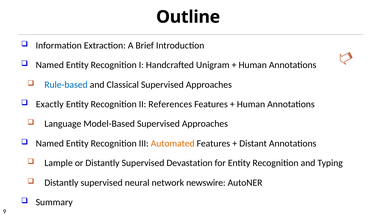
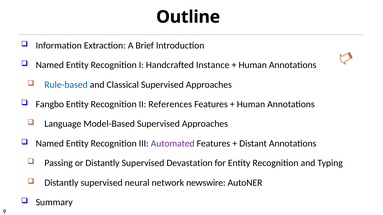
Unigram: Unigram -> Instance
Exactly: Exactly -> Fangbo
Automated colour: orange -> purple
Lample: Lample -> Passing
